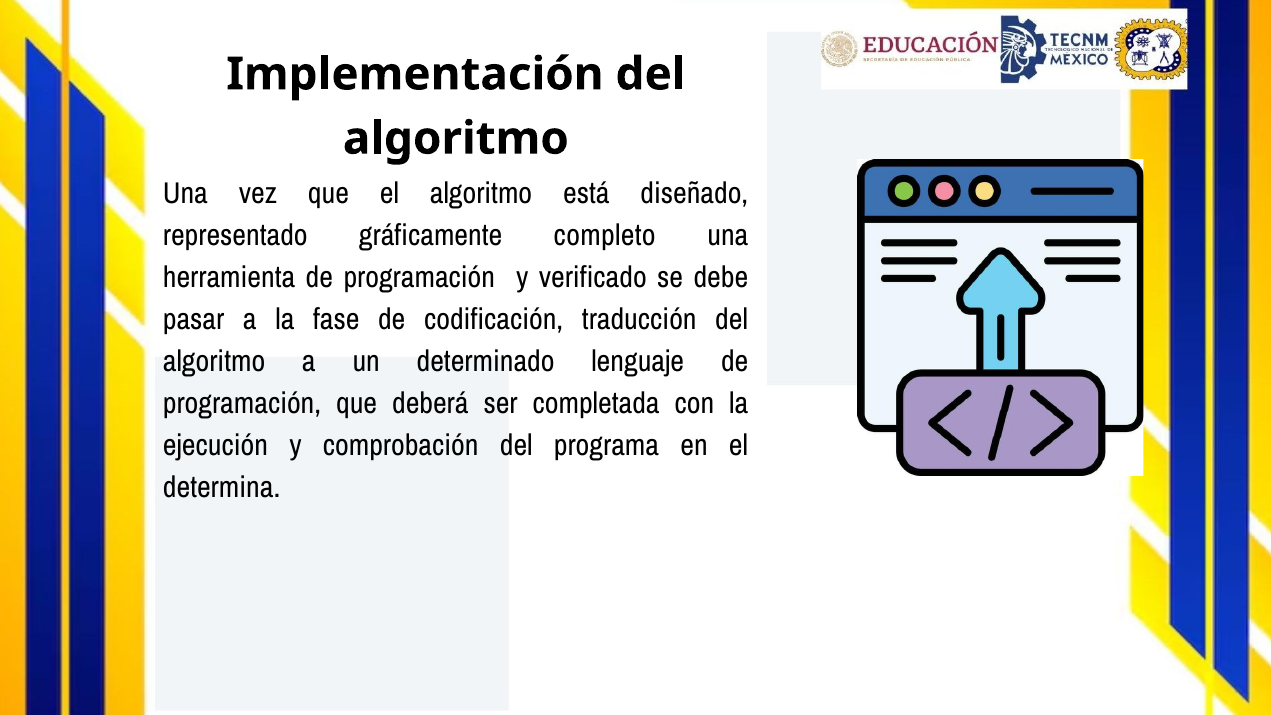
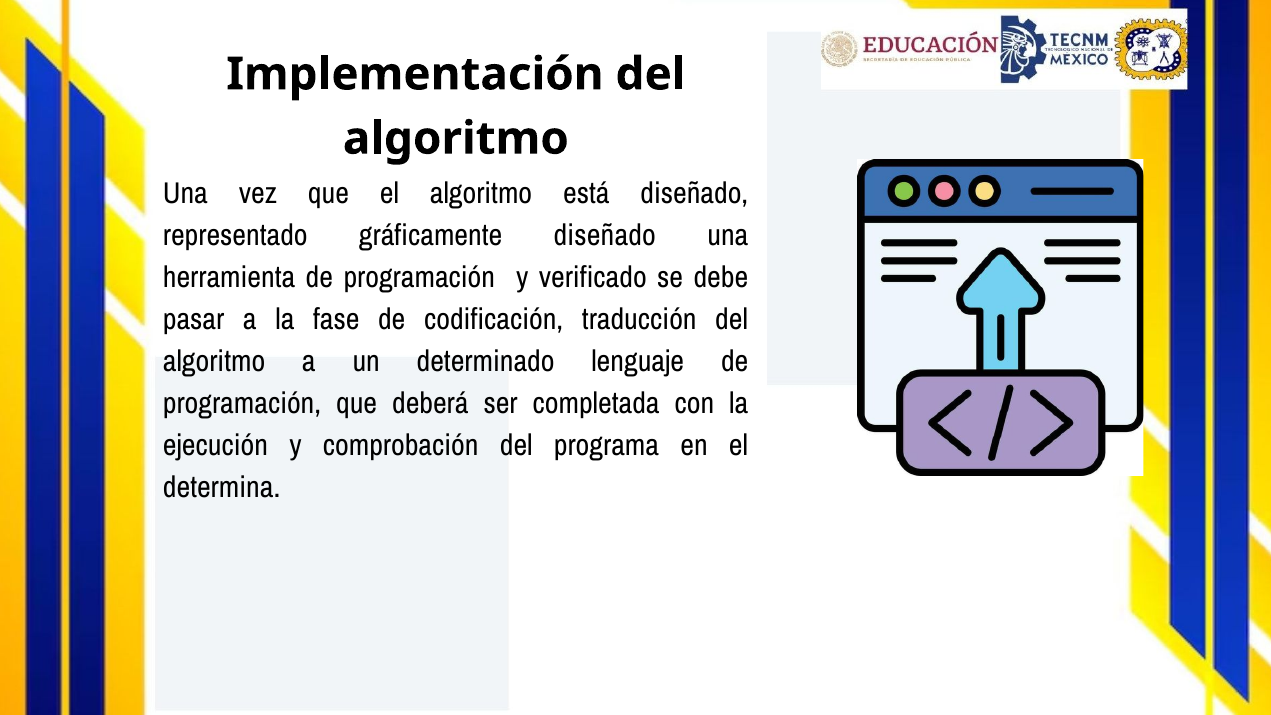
gráficamente completo: completo -> diseñado
